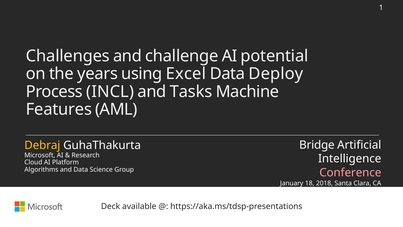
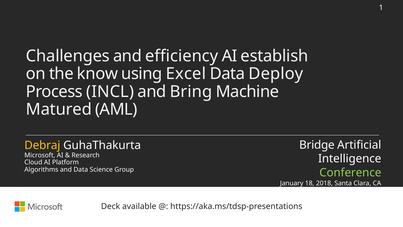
challenge: challenge -> efficiency
potential: potential -> establish
years: years -> know
Tasks: Tasks -> Bring
Features: Features -> Matured
Conference colour: pink -> light green
